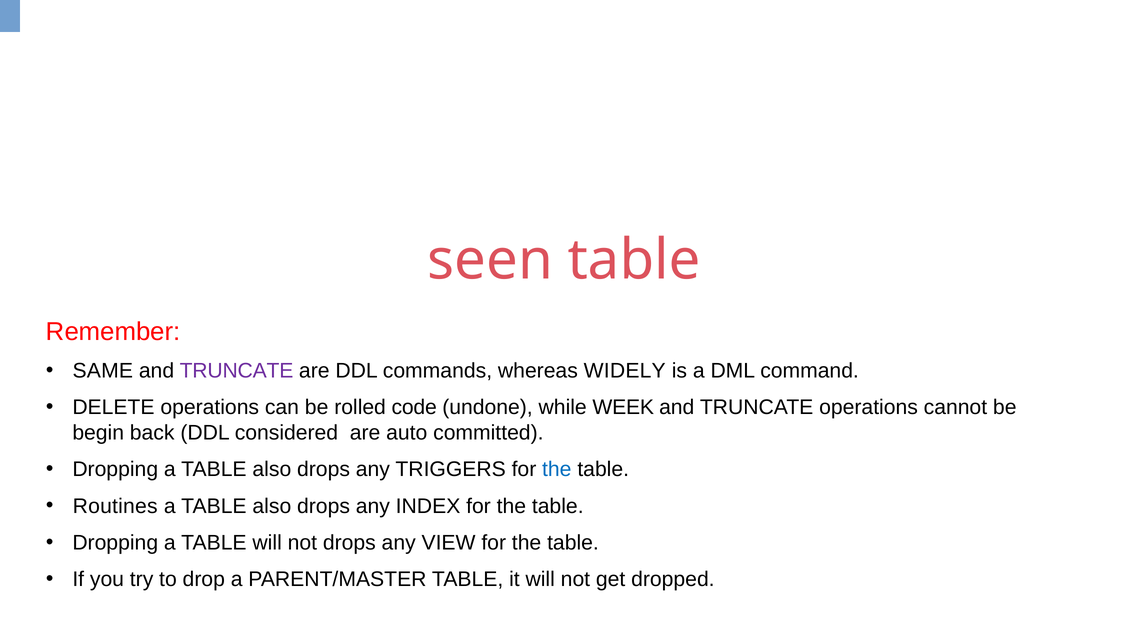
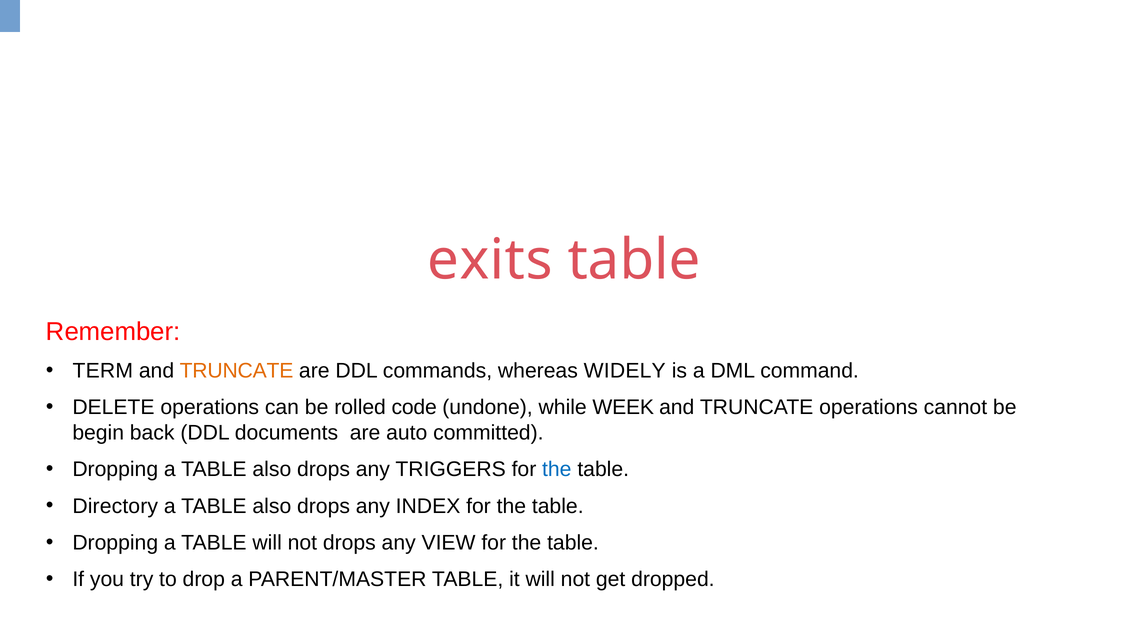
seen: seen -> exits
SAME: SAME -> TERM
TRUNCATE at (237, 371) colour: purple -> orange
considered: considered -> documents
Routines: Routines -> Directory
